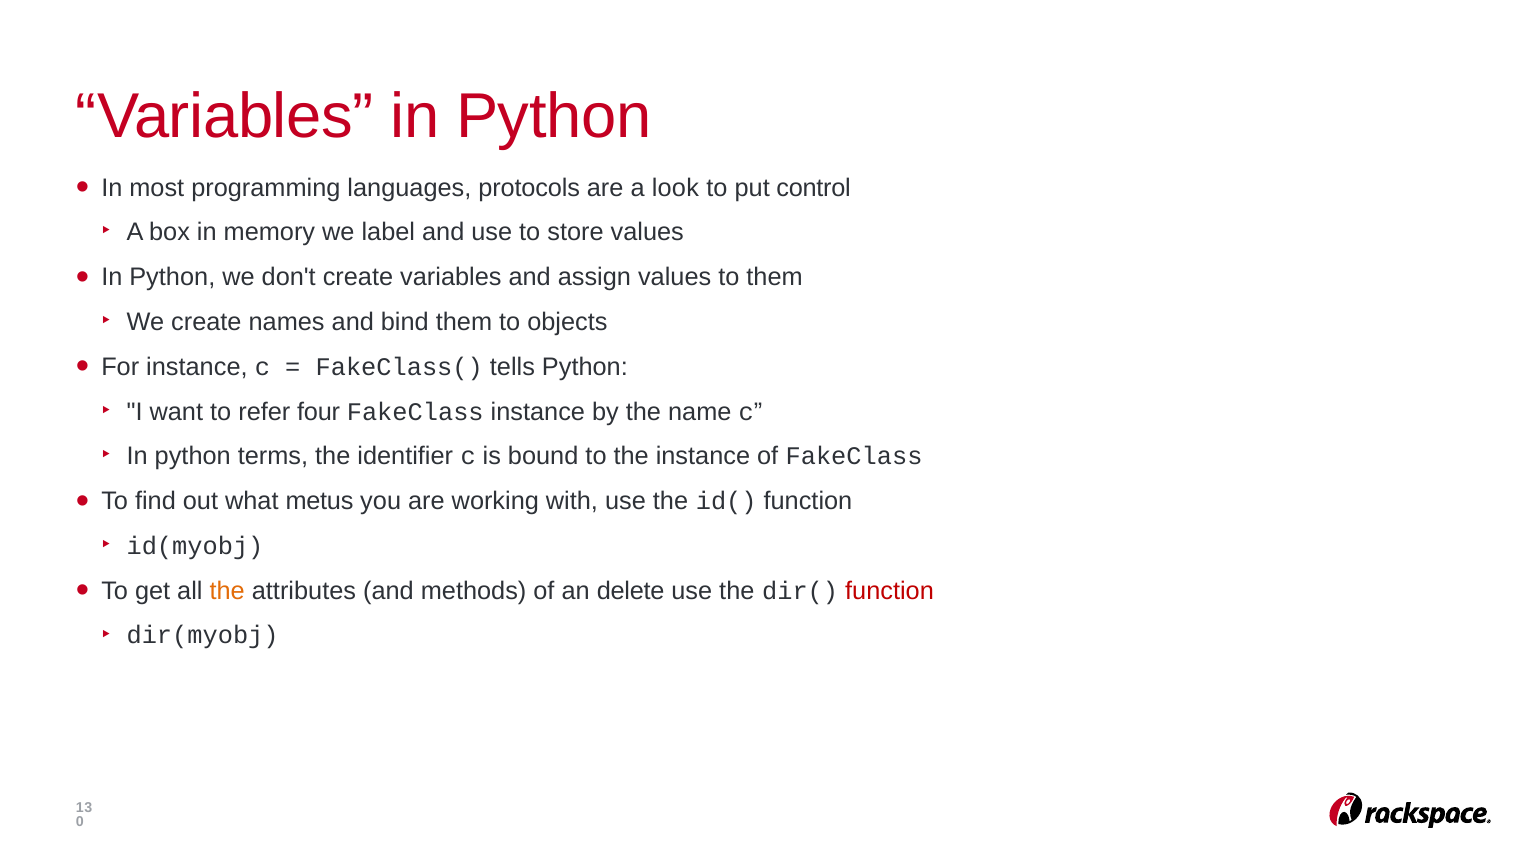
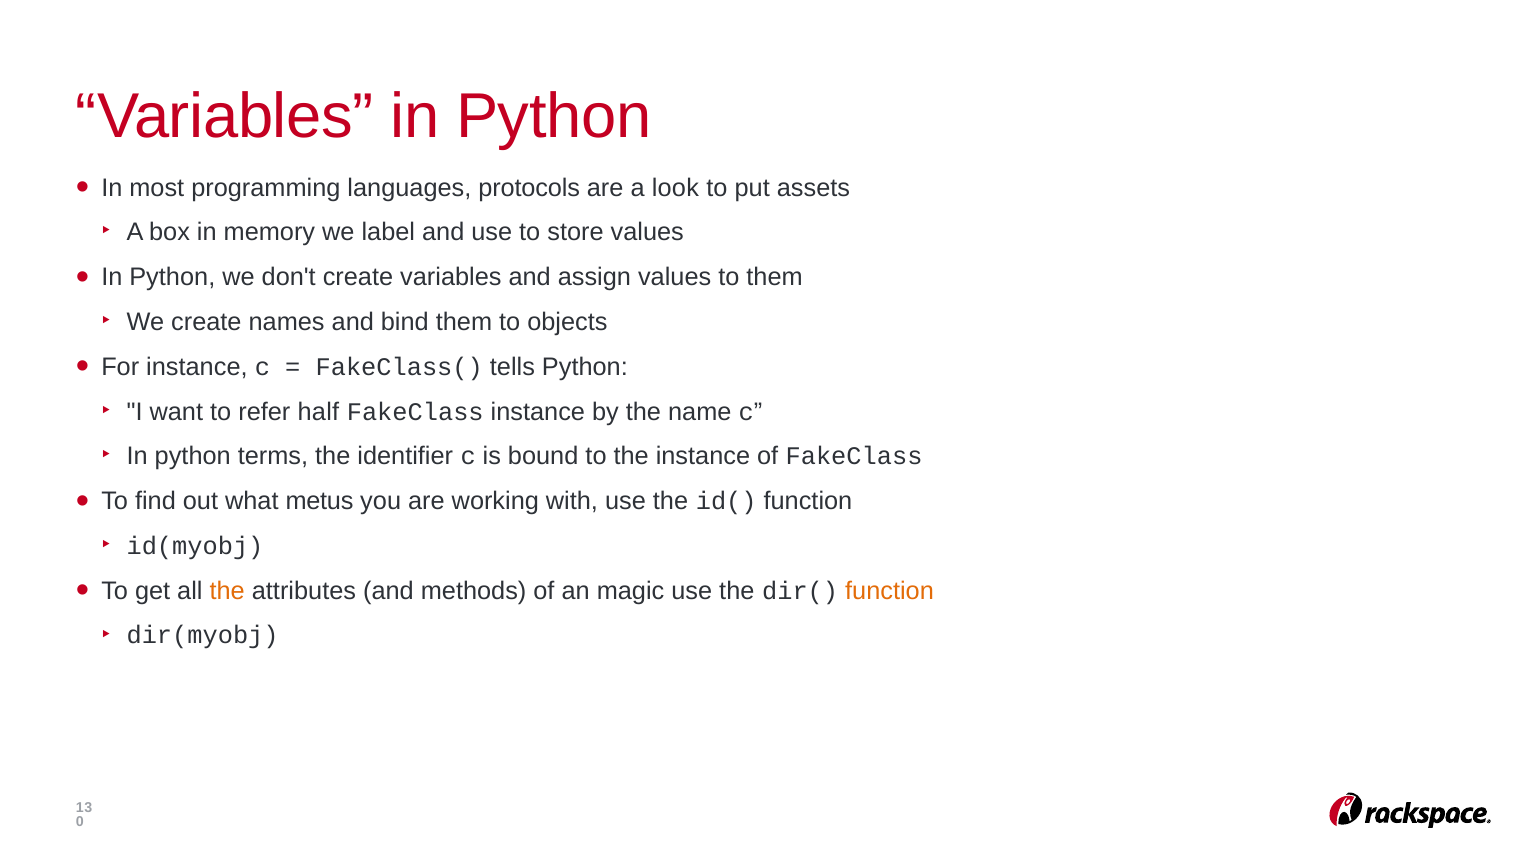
control: control -> assets
four: four -> half
delete: delete -> magic
function at (890, 590) colour: red -> orange
